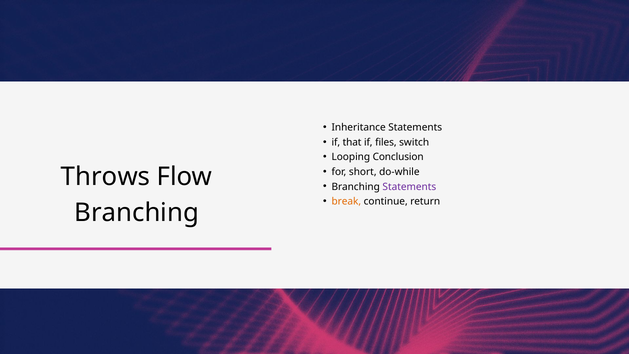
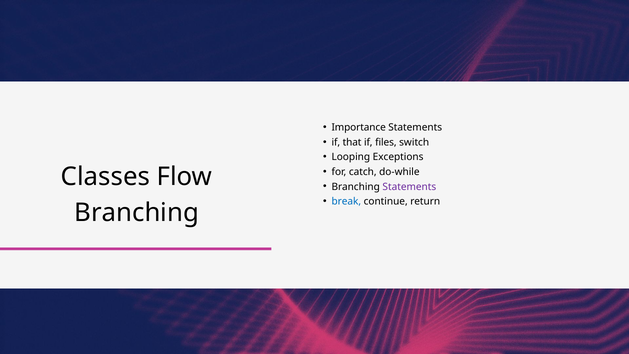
Inheritance: Inheritance -> Importance
Conclusion: Conclusion -> Exceptions
short: short -> catch
Throws: Throws -> Classes
break colour: orange -> blue
